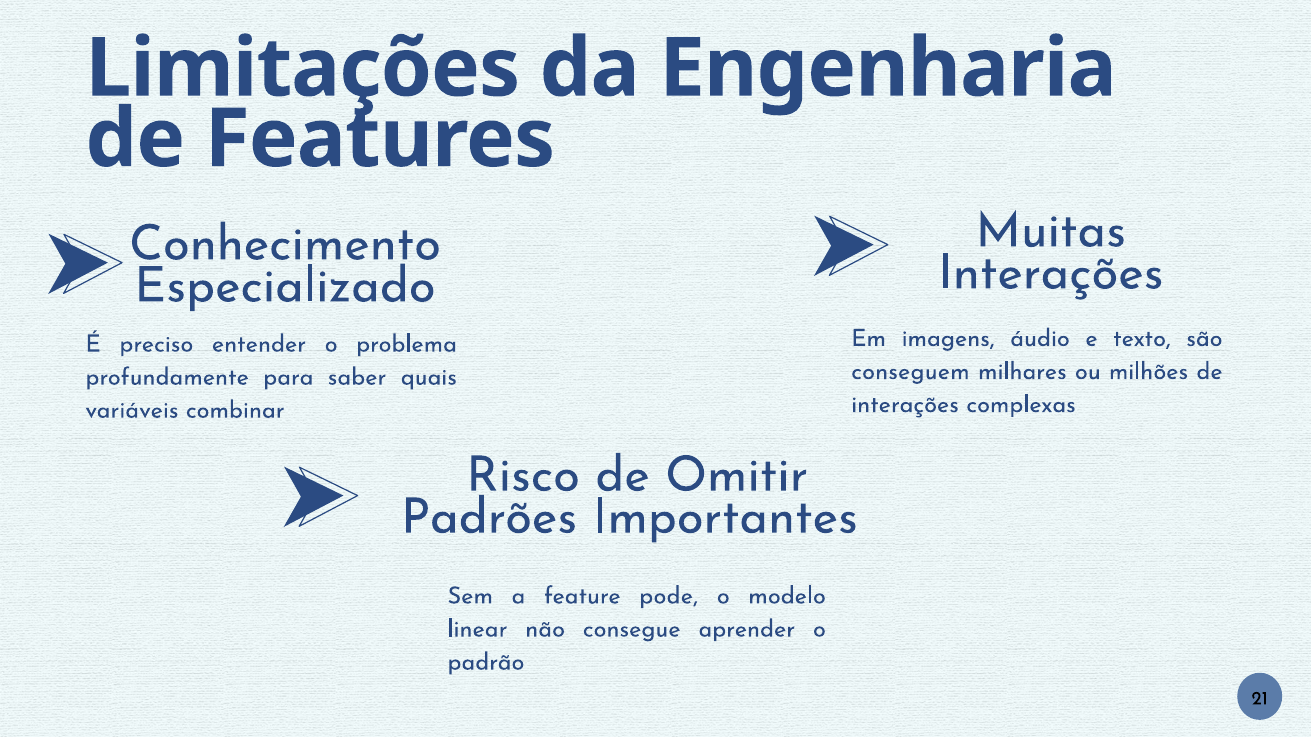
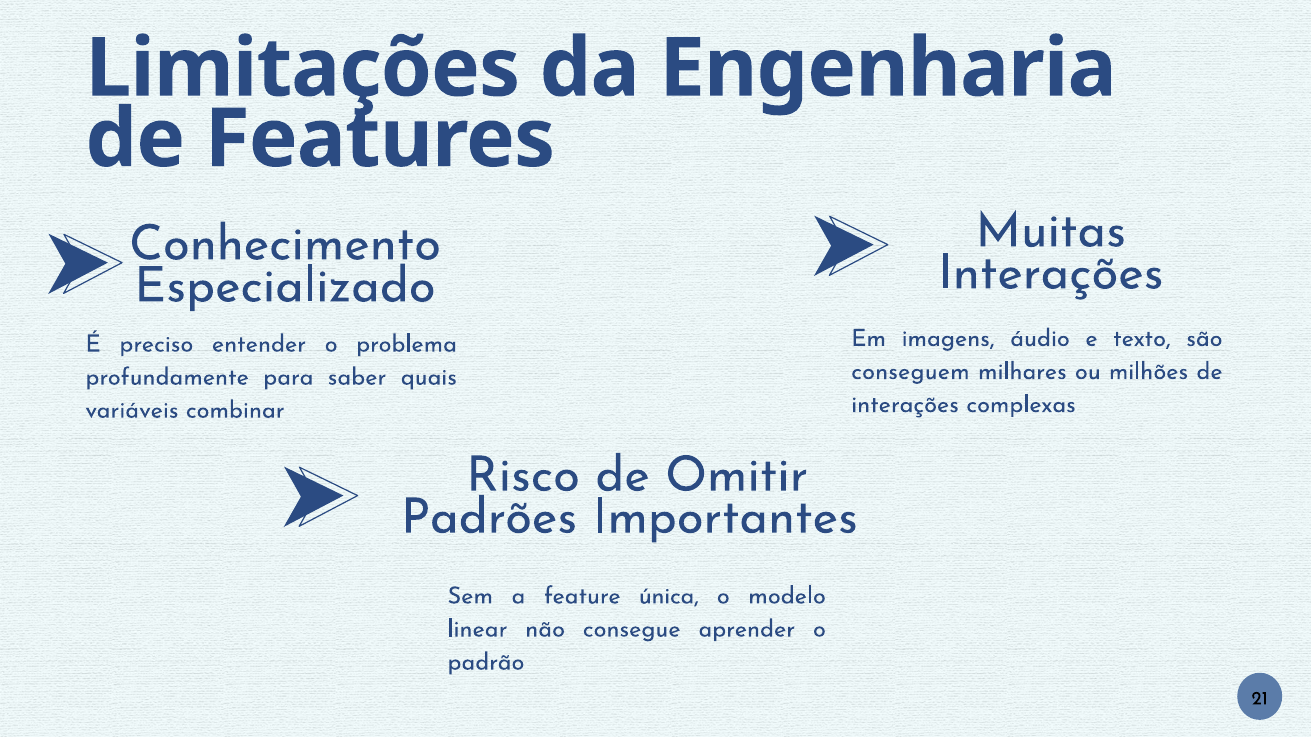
pode: pode -> única
